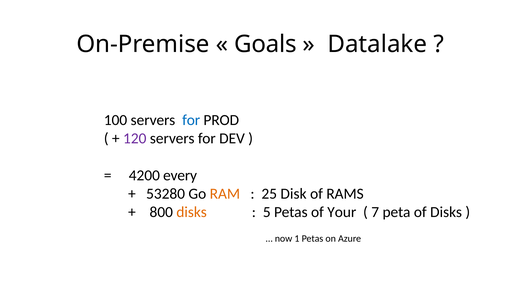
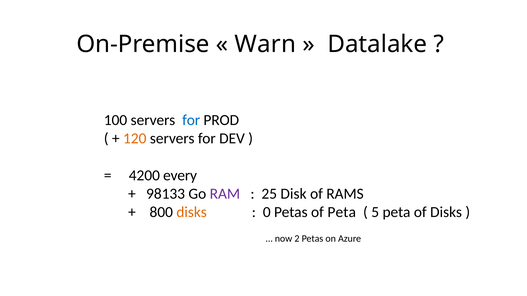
Goals: Goals -> Warn
120 colour: purple -> orange
53280: 53280 -> 98133
RAM colour: orange -> purple
5: 5 -> 0
of Your: Your -> Peta
7: 7 -> 5
1: 1 -> 2
